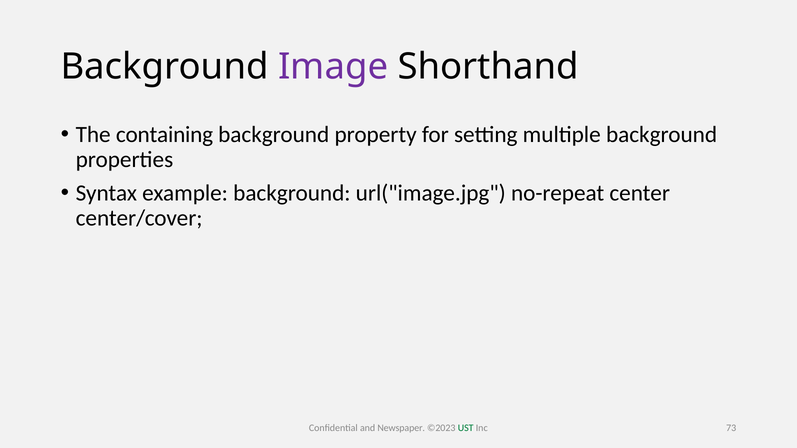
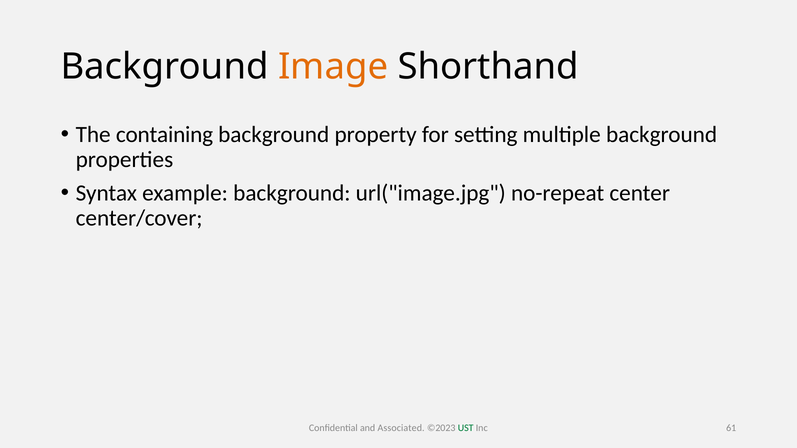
Image colour: purple -> orange
Newspaper: Newspaper -> Associated
73: 73 -> 61
